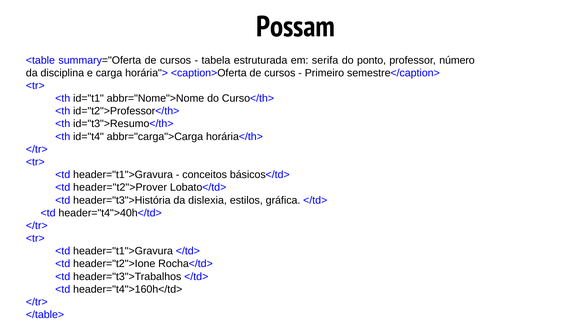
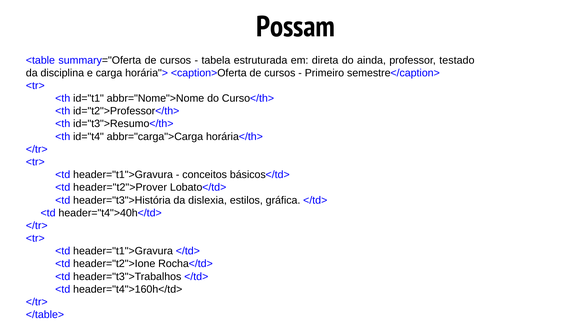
serifa: serifa -> direta
ponto: ponto -> ainda
número: número -> testado
